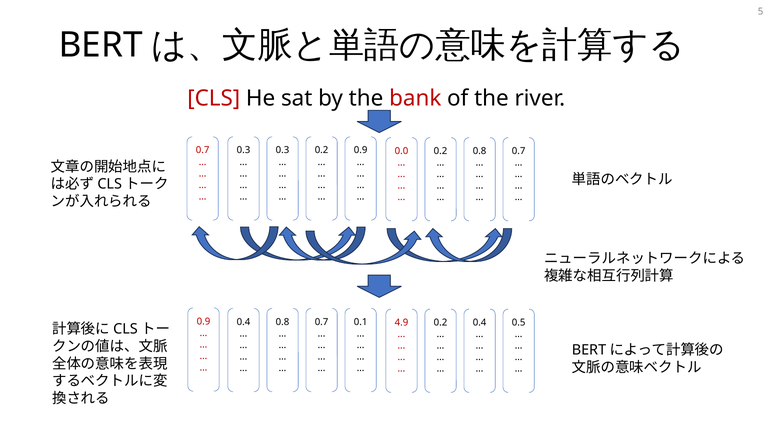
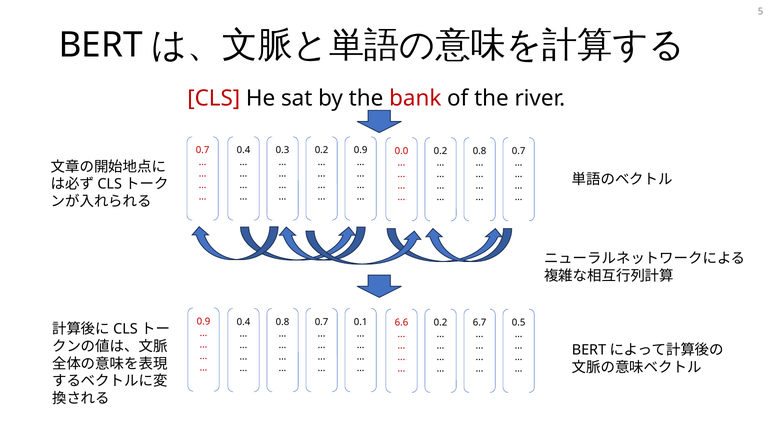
0.3 at (243, 150): 0.3 -> 0.4
4.9: 4.9 -> 6.6
0.4 at (480, 322): 0.4 -> 6.7
